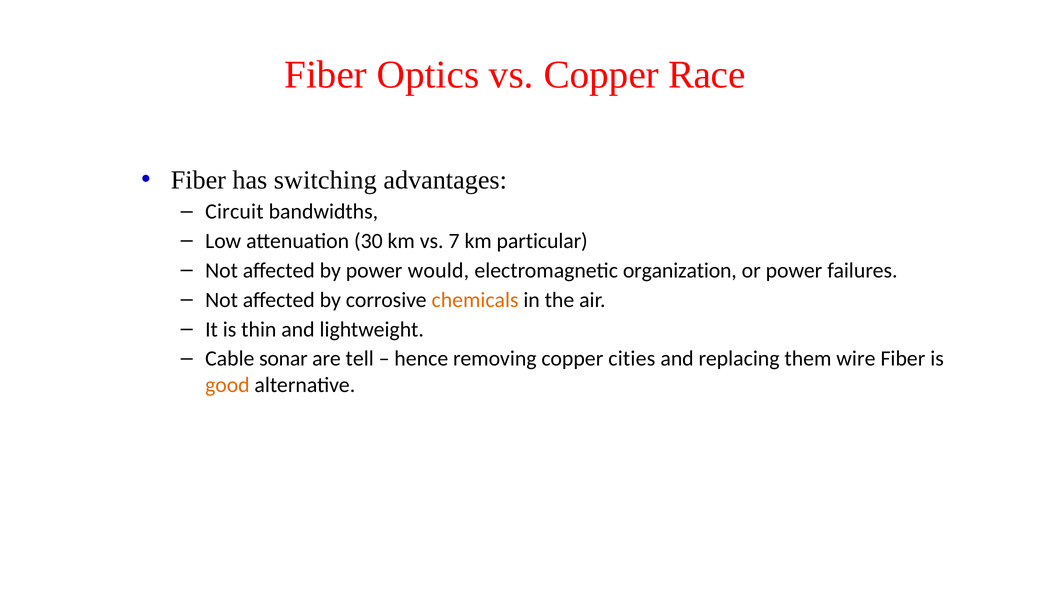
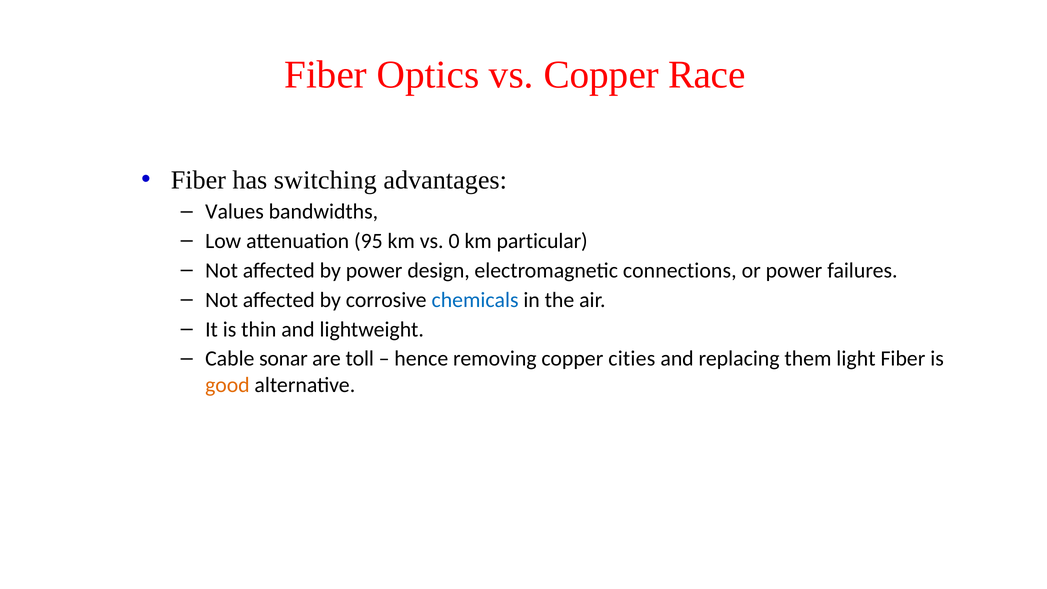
Circuit: Circuit -> Values
30: 30 -> 95
7: 7 -> 0
would: would -> design
organization: organization -> connections
chemicals colour: orange -> blue
tell: tell -> toll
wire: wire -> light
